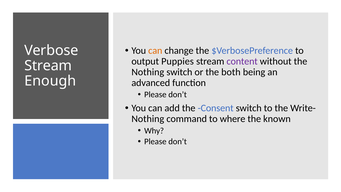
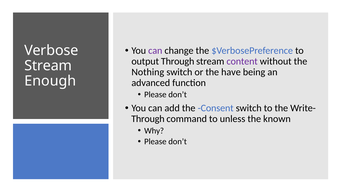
can at (155, 51) colour: orange -> purple
output Puppies: Puppies -> Through
both: both -> have
Nothing at (148, 119): Nothing -> Through
where: where -> unless
